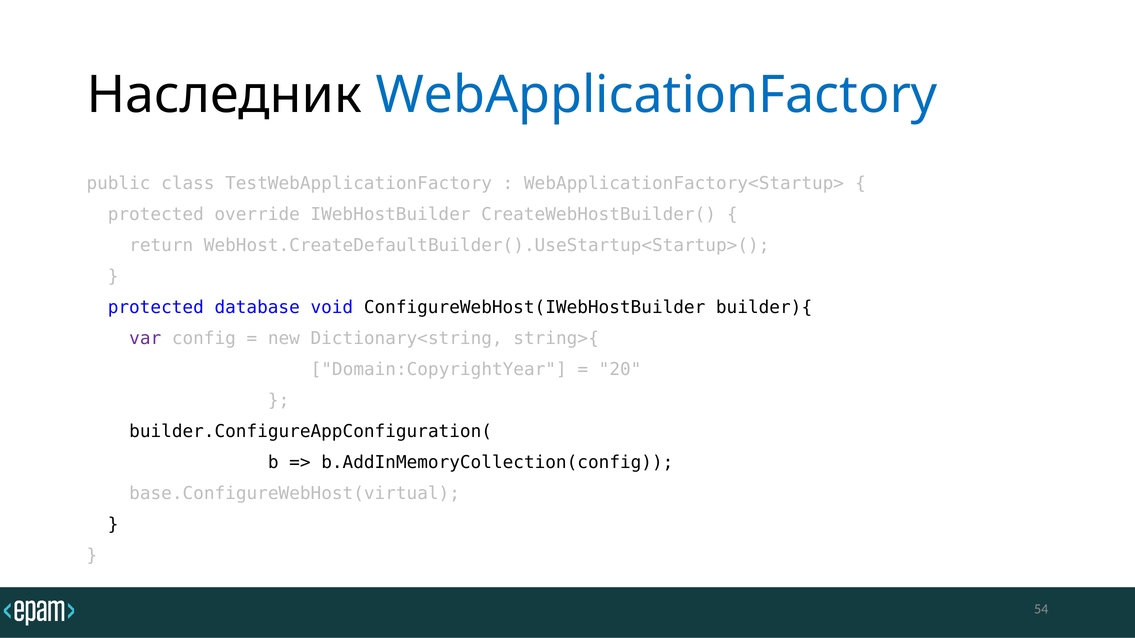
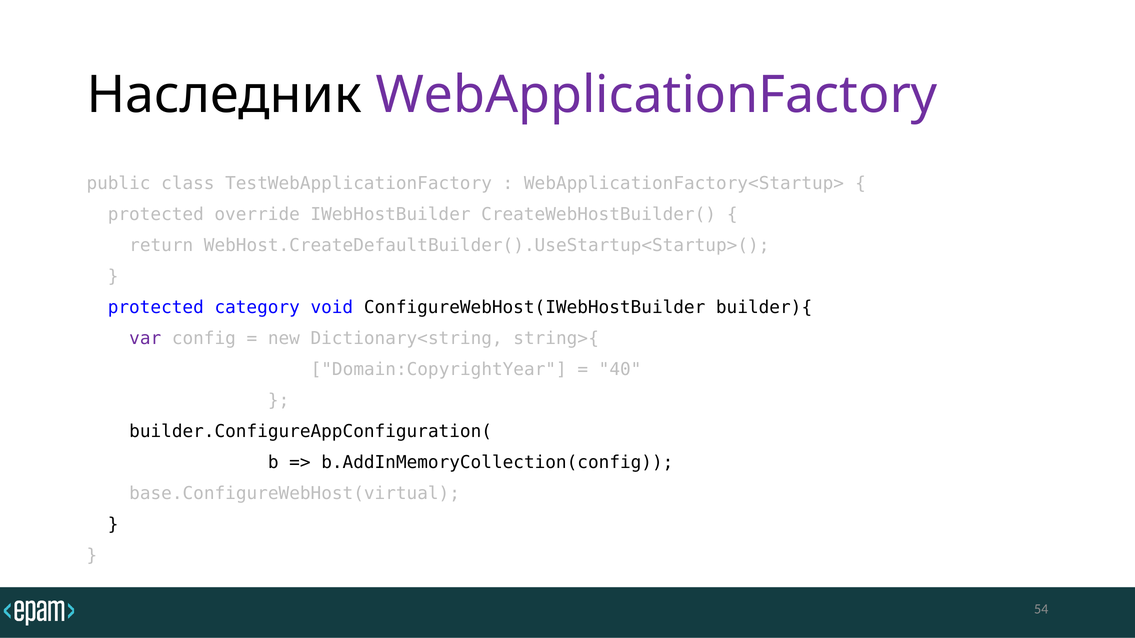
WebApplicationFactory colour: blue -> purple
database: database -> category
20: 20 -> 40
